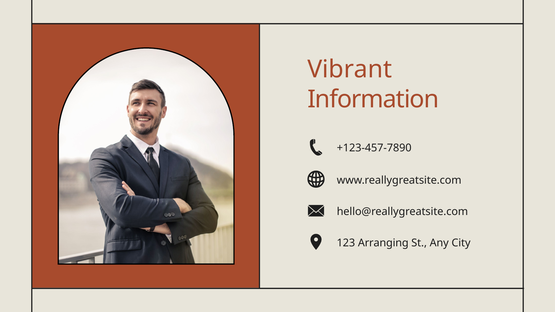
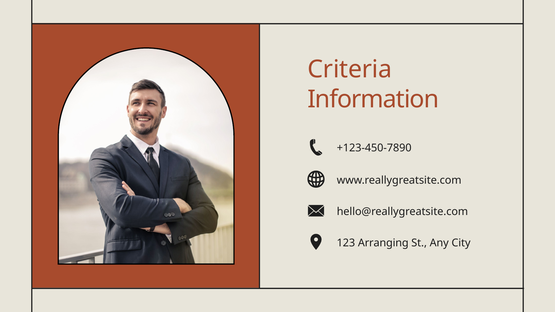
Vibrant: Vibrant -> Criteria
+123-457-7890: +123-457-7890 -> +123-450-7890
